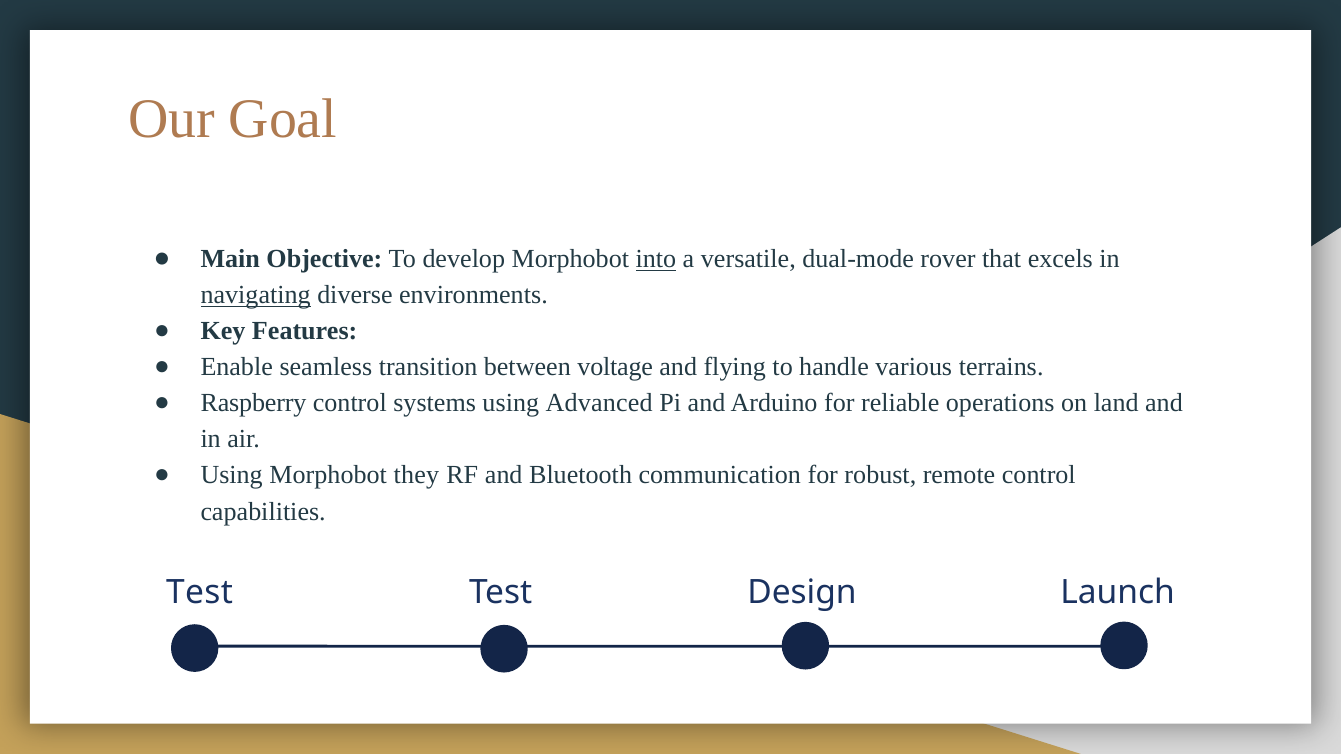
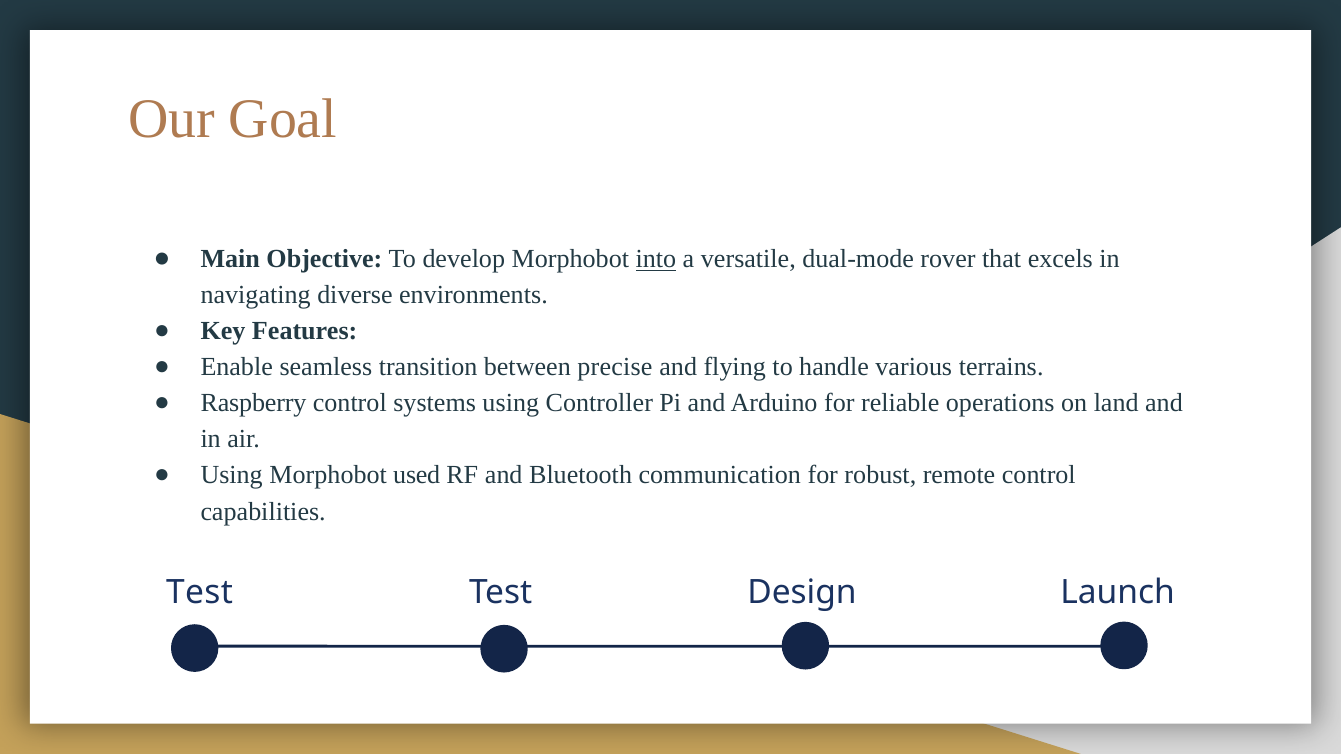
navigating underline: present -> none
voltage: voltage -> precise
Advanced: Advanced -> Controller
they: they -> used
